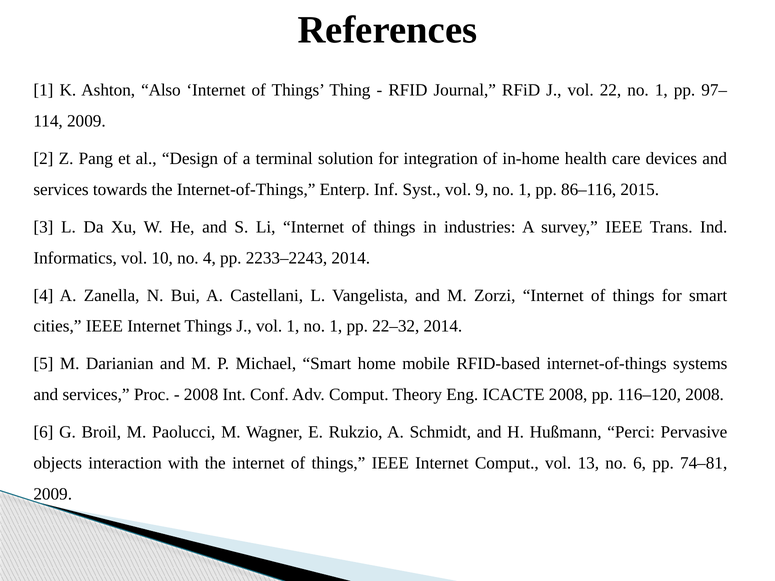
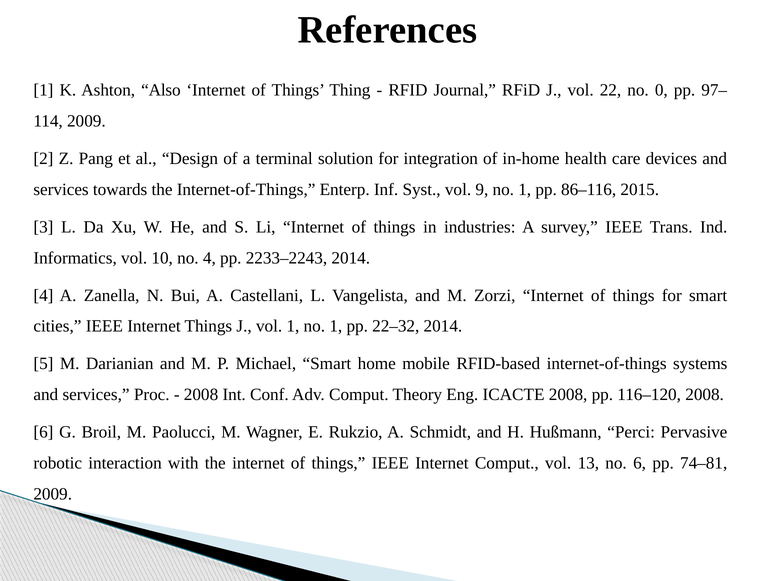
22 no 1: 1 -> 0
objects: objects -> robotic
